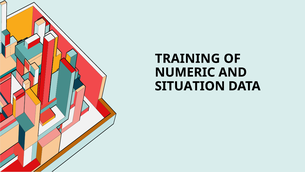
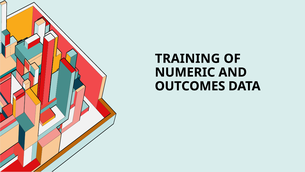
SITUATION: SITUATION -> OUTCOMES
